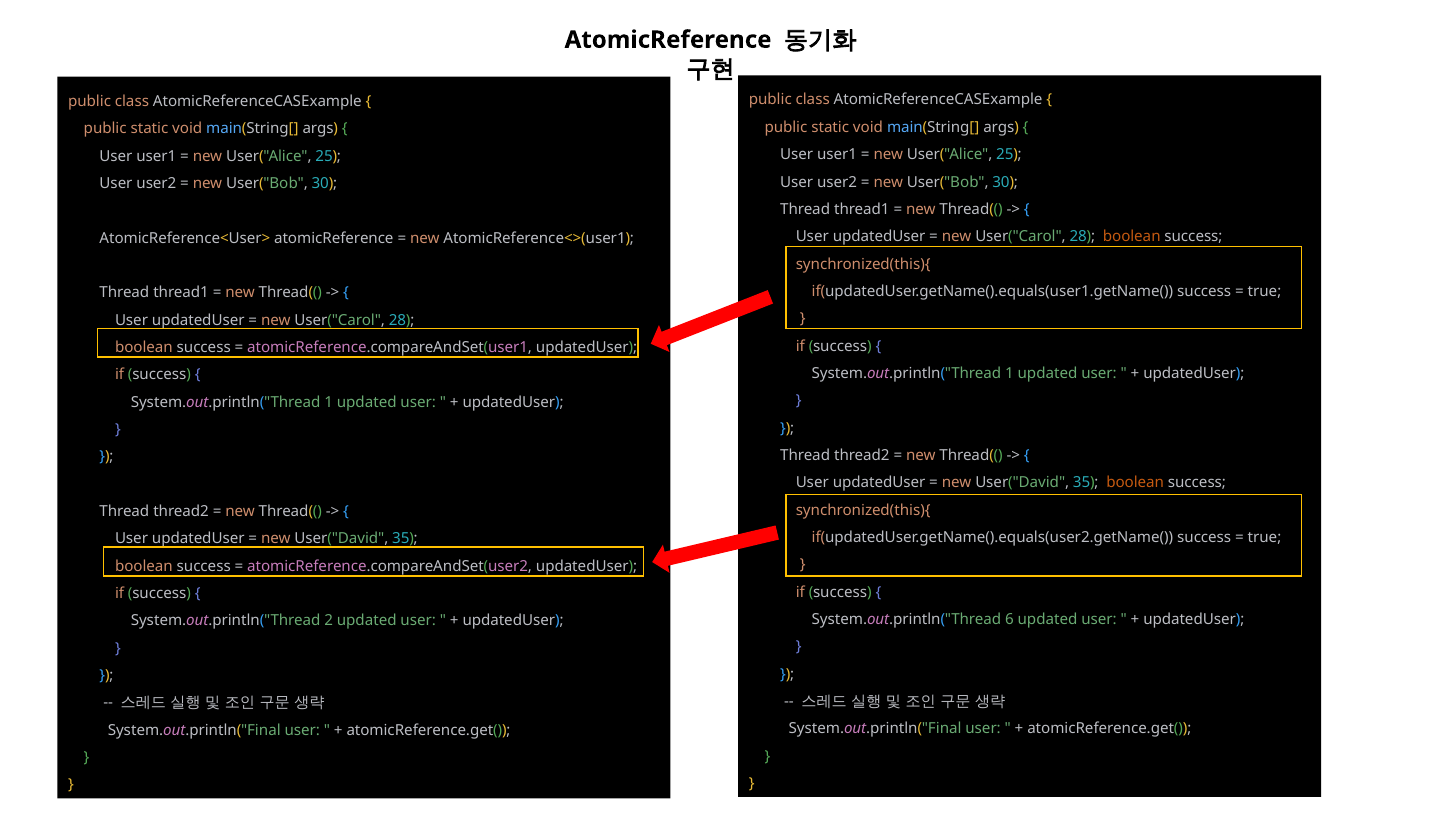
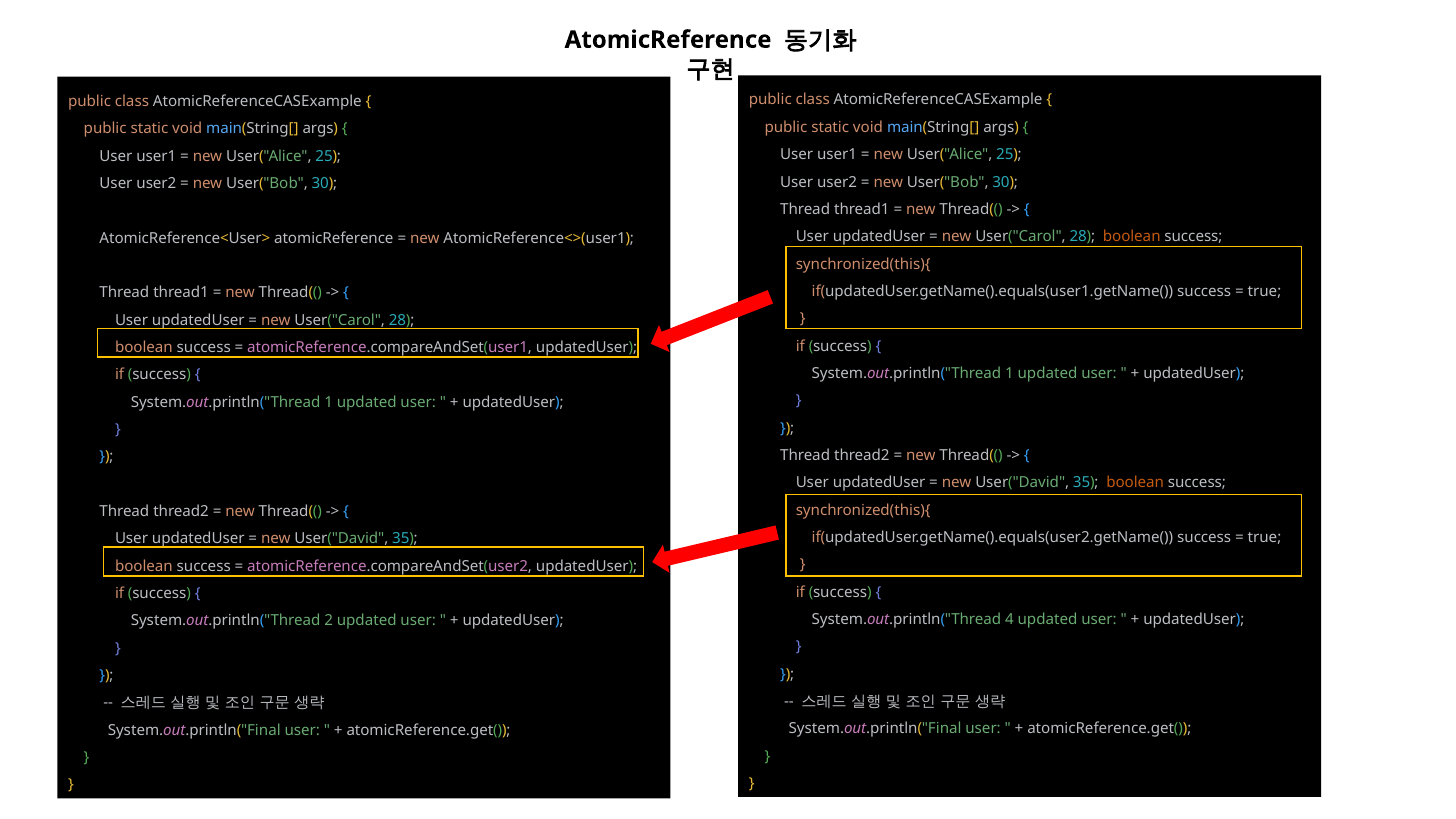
6: 6 -> 4
